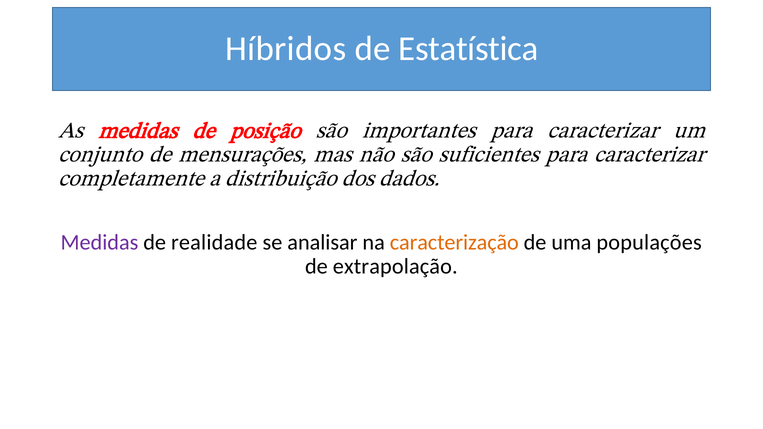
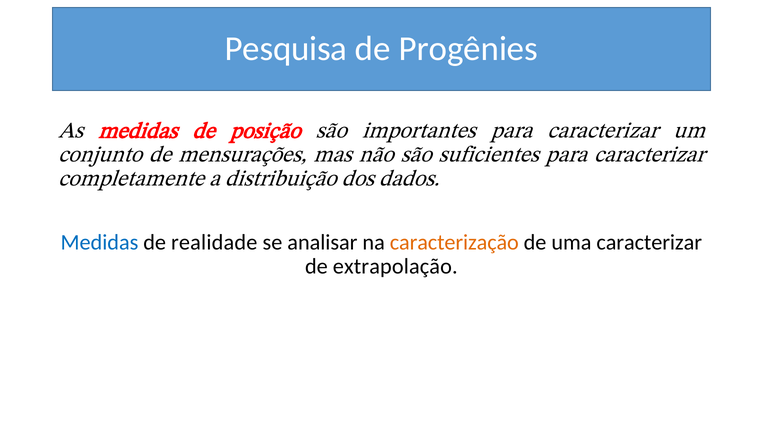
Híbridos: Híbridos -> Pesquisa
Estatística: Estatística -> Progênies
Medidas at (99, 242) colour: purple -> blue
uma populações: populações -> caracterizar
